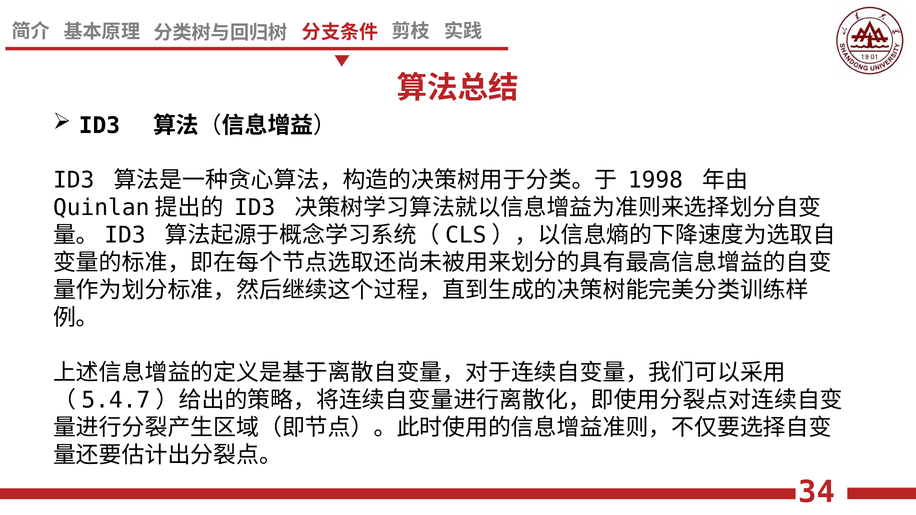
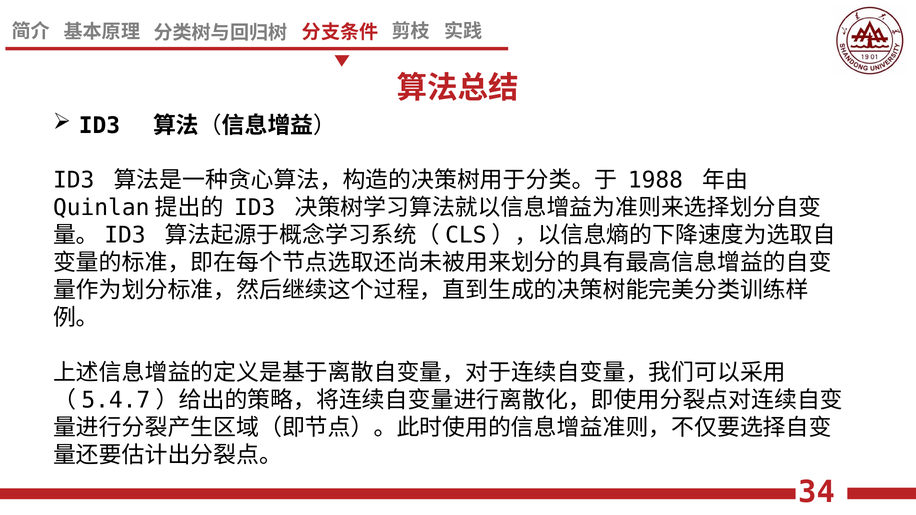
1998: 1998 -> 1988
